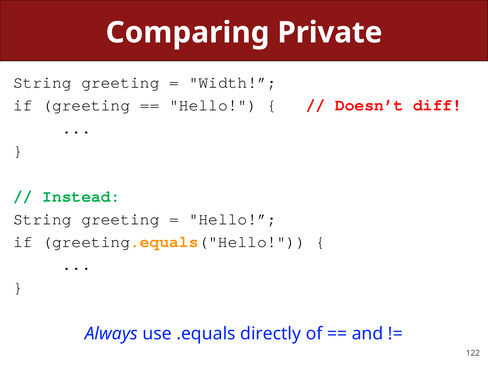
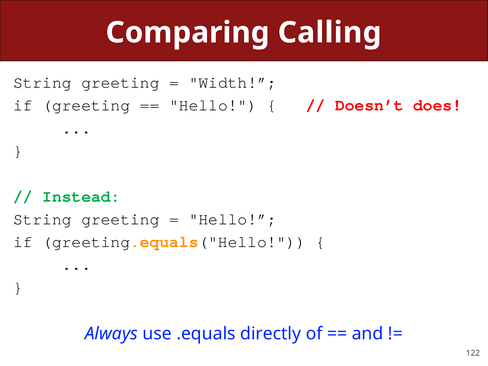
Private: Private -> Calling
diff: diff -> does
